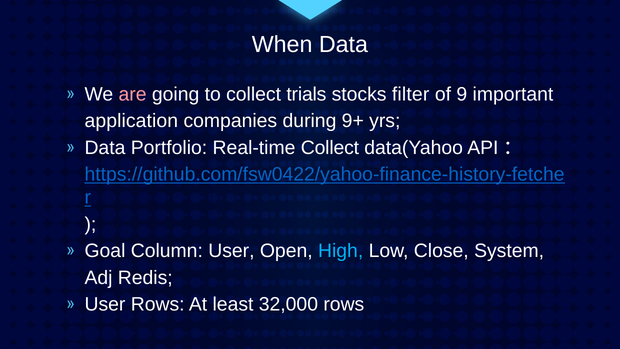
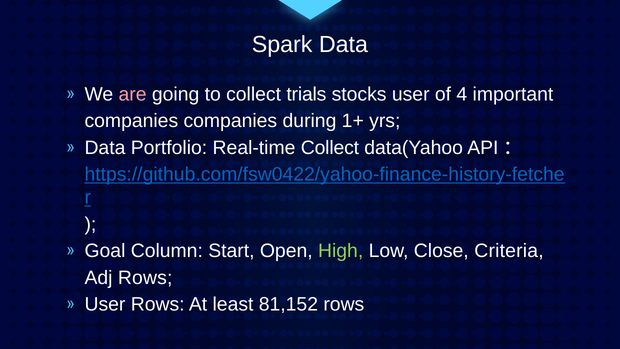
When: When -> Spark
stocks filter: filter -> user
9: 9 -> 4
application at (131, 121): application -> companies
9+: 9+ -> 1+
Column User: User -> Start
High colour: light blue -> light green
System: System -> Criteria
Adj Redis: Redis -> Rows
32,000: 32,000 -> 81,152
